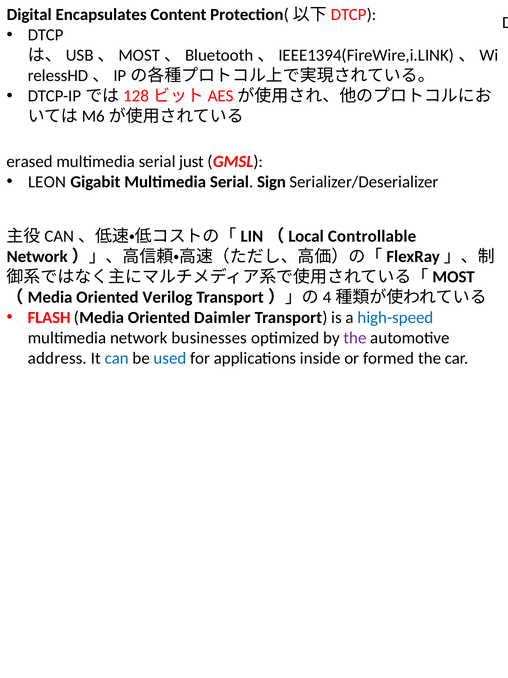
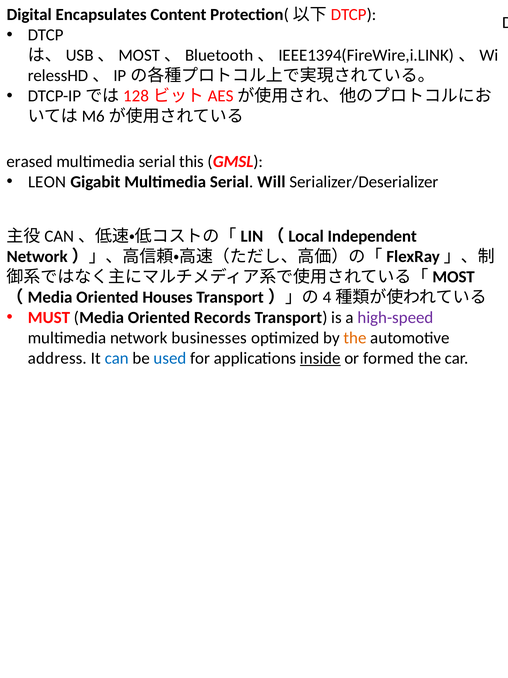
just: just -> this
Sign: Sign -> Will
Controllable: Controllable -> Independent
Verilog: Verilog -> Houses
FLASH: FLASH -> MUST
Daimler: Daimler -> Records
high-speed colour: blue -> purple
the at (355, 338) colour: purple -> orange
inside underline: none -> present
